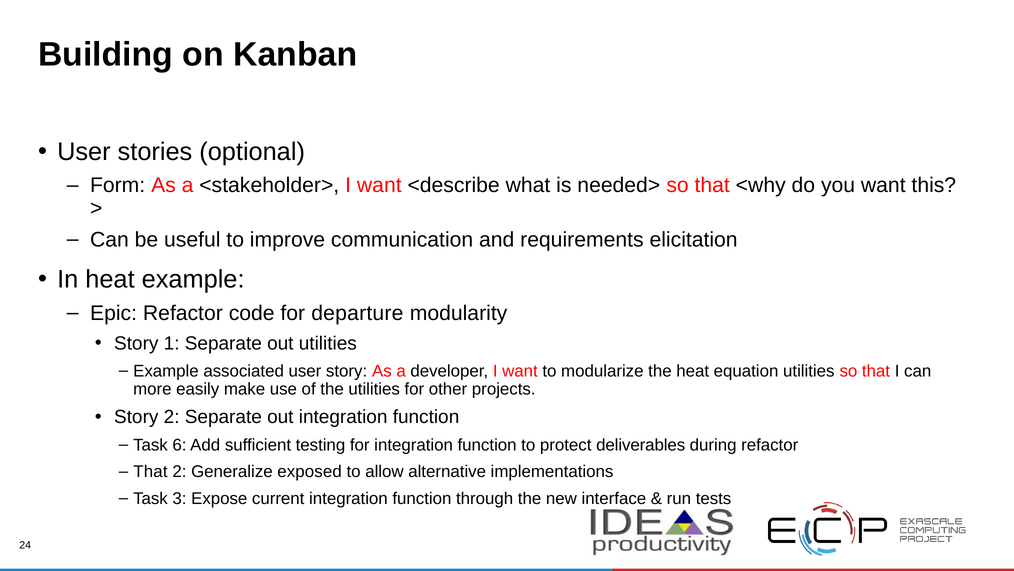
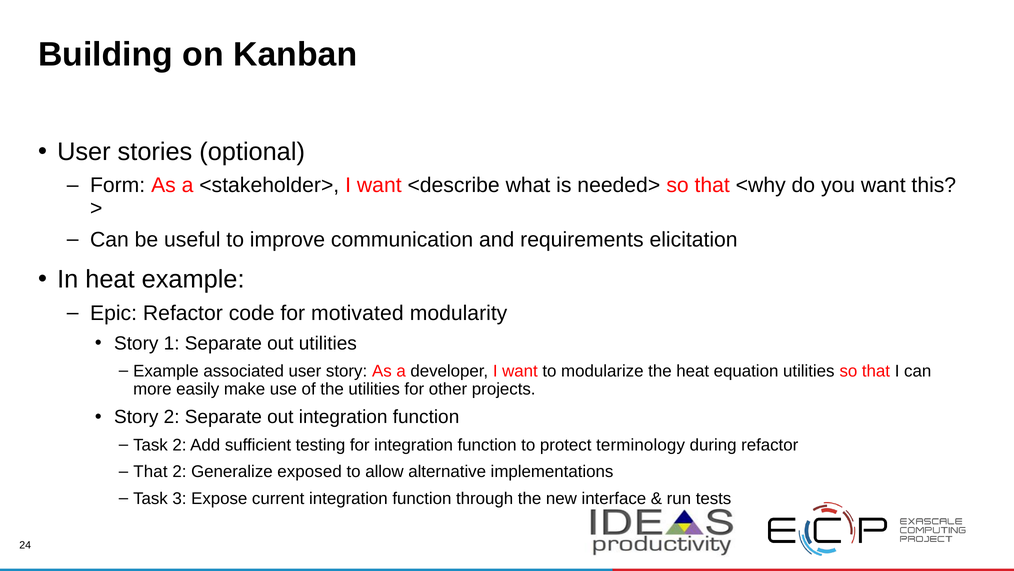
departure: departure -> motivated
Task 6: 6 -> 2
deliverables: deliverables -> terminology
